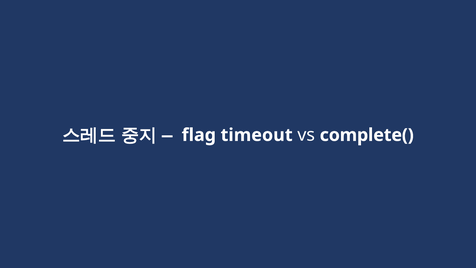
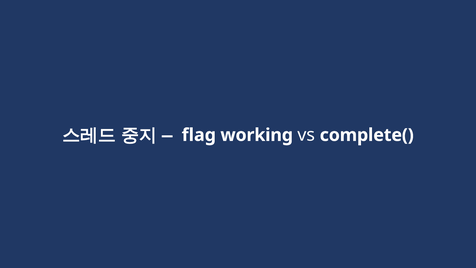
timeout: timeout -> working
